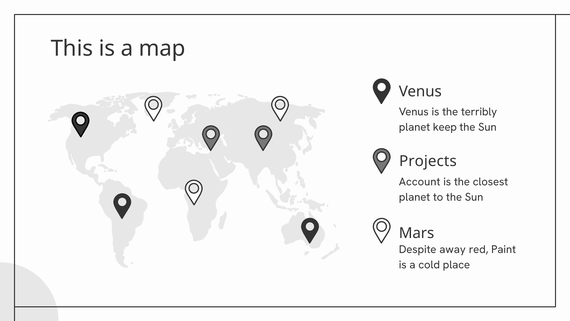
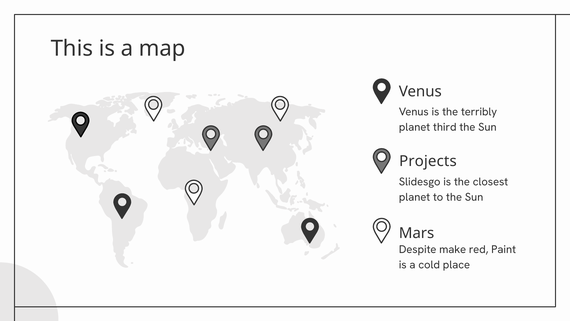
keep: keep -> third
Account: Account -> Slidesgo
away: away -> make
